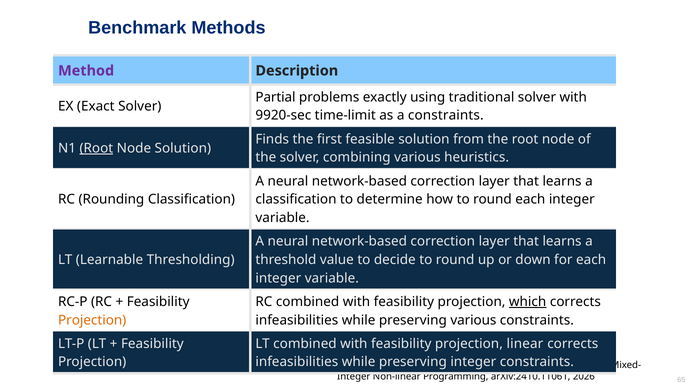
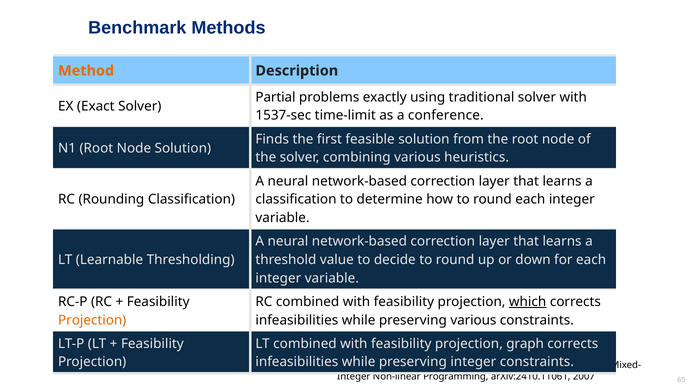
Method colour: purple -> orange
9920-sec: 9920-sec -> 1537-sec
a constraints: constraints -> conference
Root at (96, 148) underline: present -> none
linear: linear -> graph
2026: 2026 -> 2007
